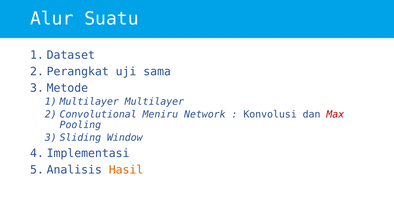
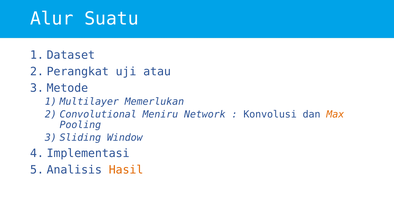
sama: sama -> atau
Multilayer Multilayer: Multilayer -> Memerlukan
Max colour: red -> orange
